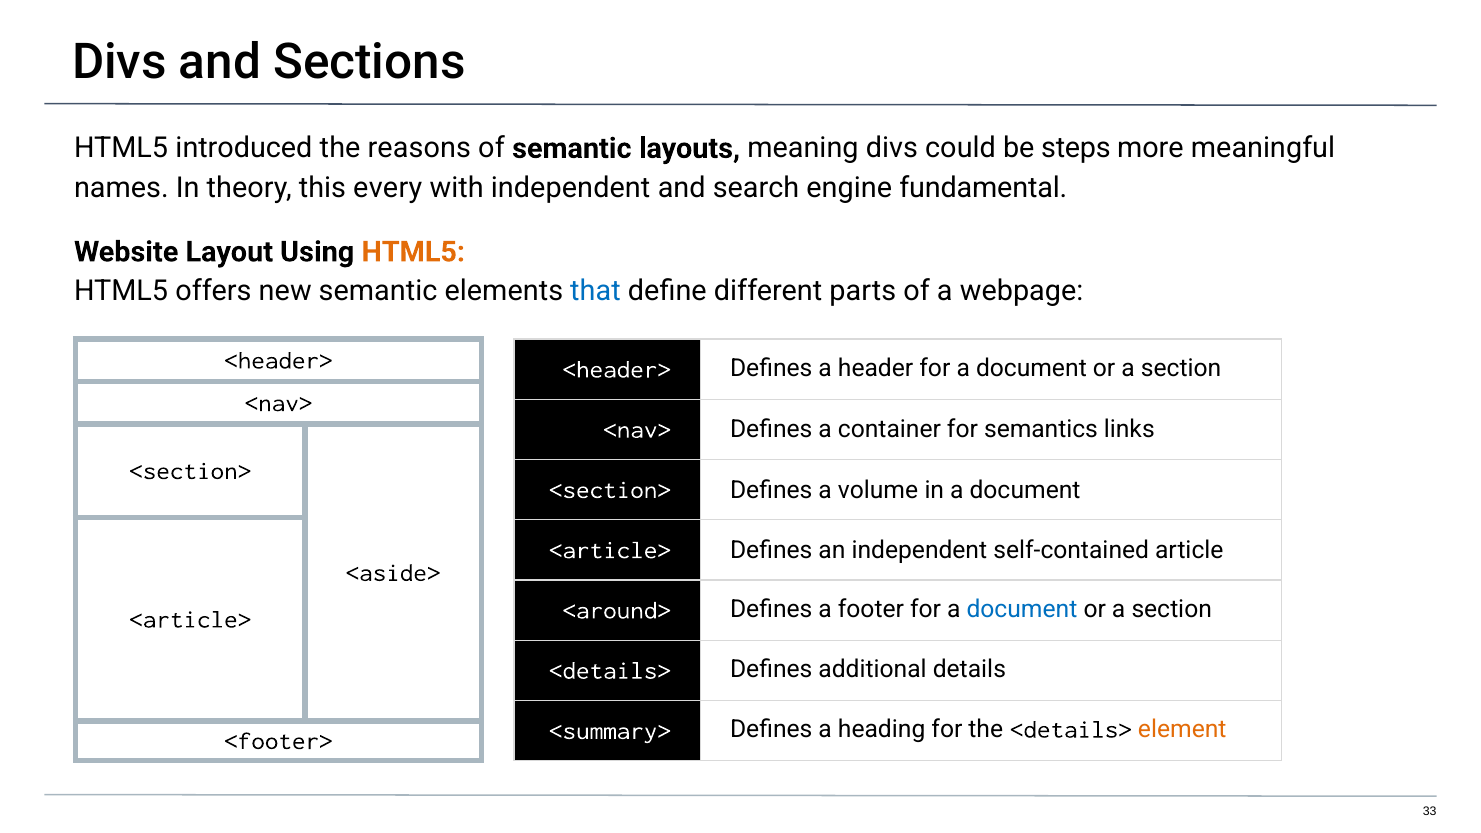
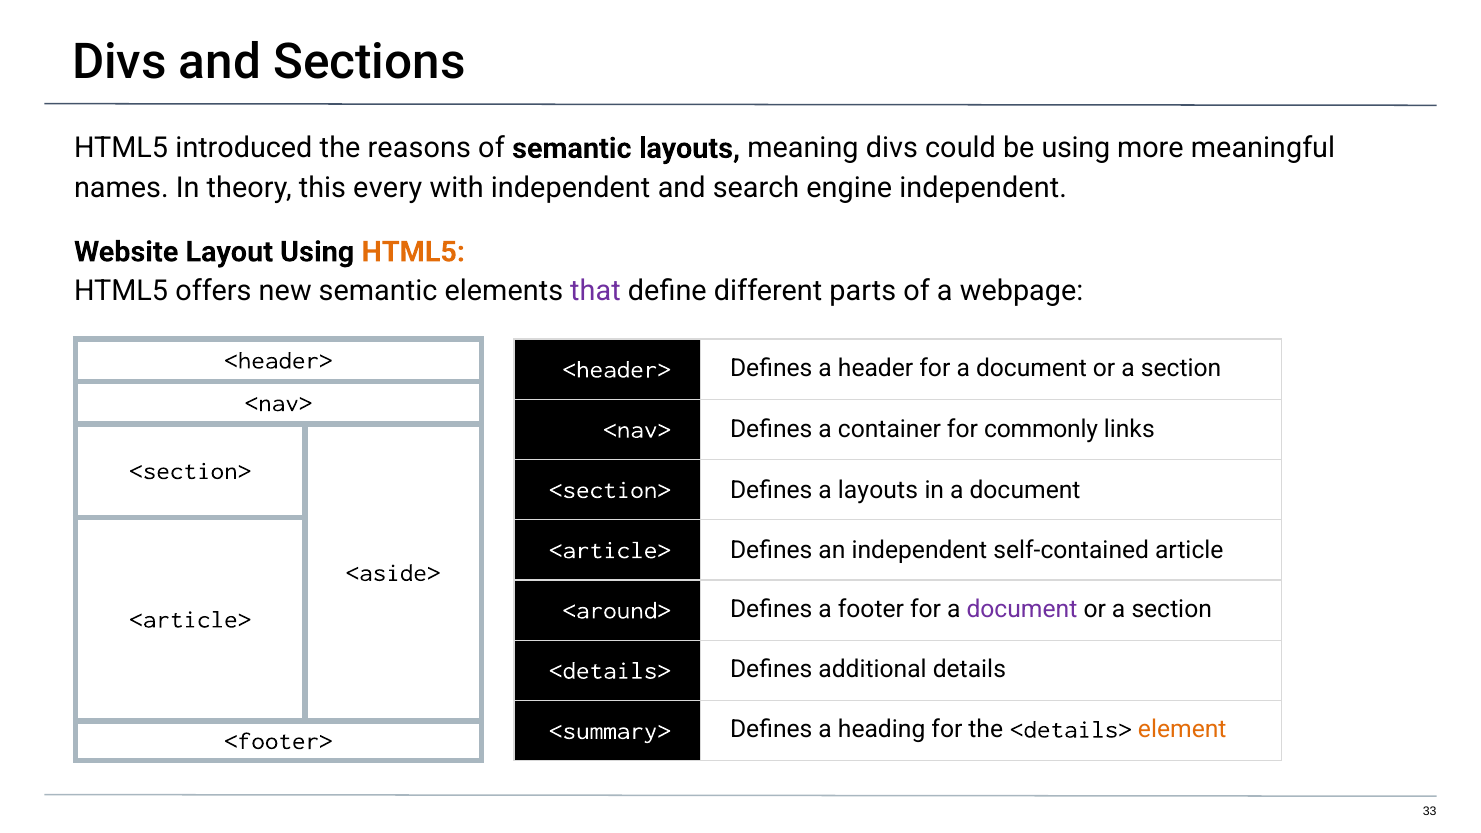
be steps: steps -> using
engine fundamental: fundamental -> independent
that colour: blue -> purple
semantics: semantics -> commonly
a volume: volume -> layouts
document at (1022, 609) colour: blue -> purple
